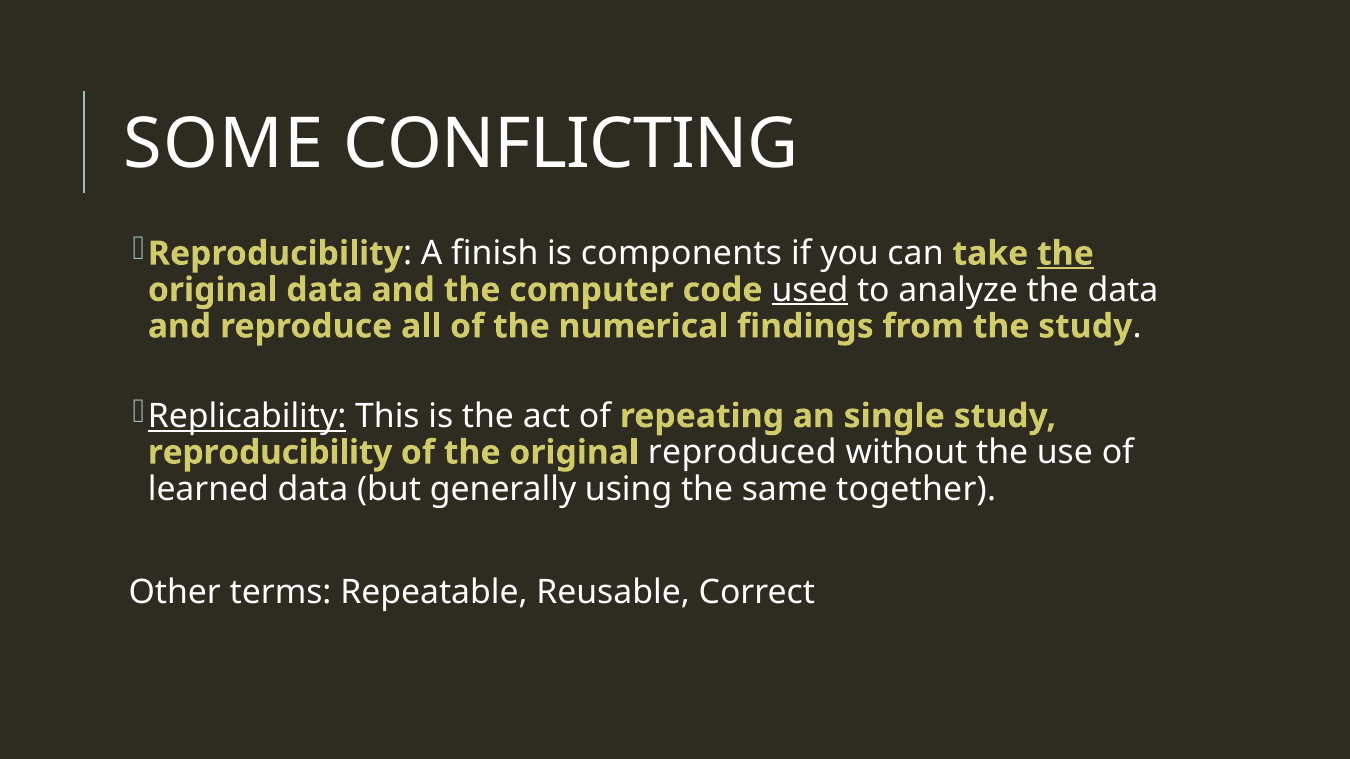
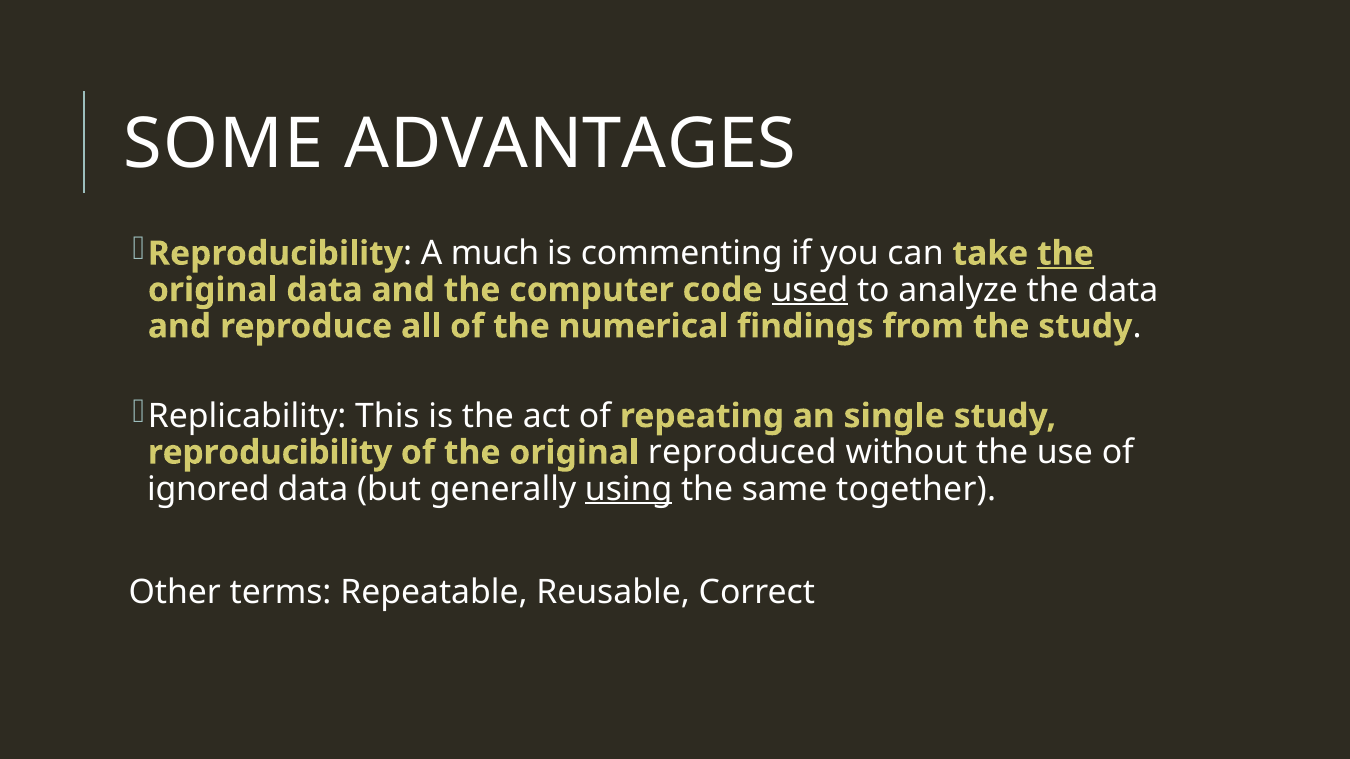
CONFLICTING: CONFLICTING -> ADVANTAGES
finish: finish -> much
components: components -> commenting
Replicability underline: present -> none
learned: learned -> ignored
using underline: none -> present
